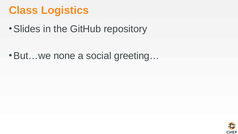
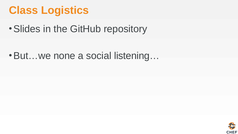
greeting…: greeting… -> listening…
